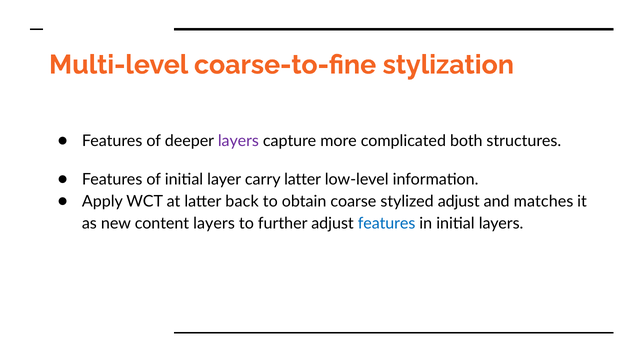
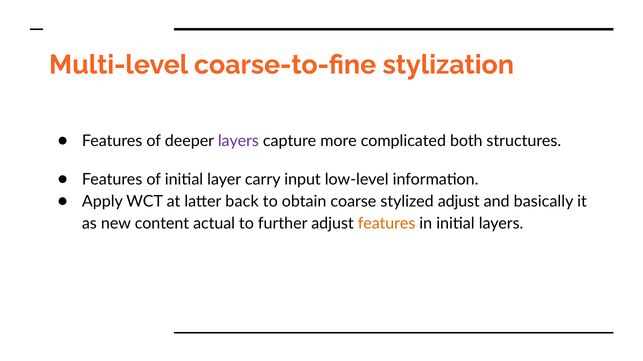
carry latter: latter -> input
matches: matches -> basically
content layers: layers -> actual
features at (387, 224) colour: blue -> orange
